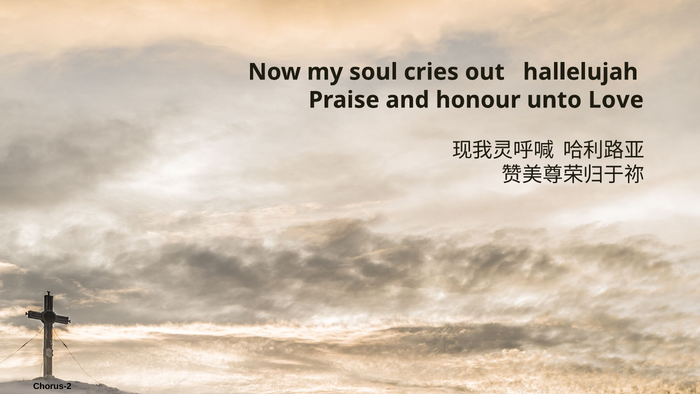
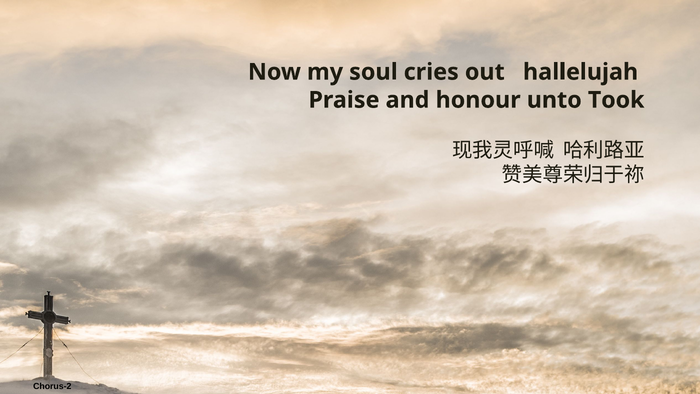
Love: Love -> Took
